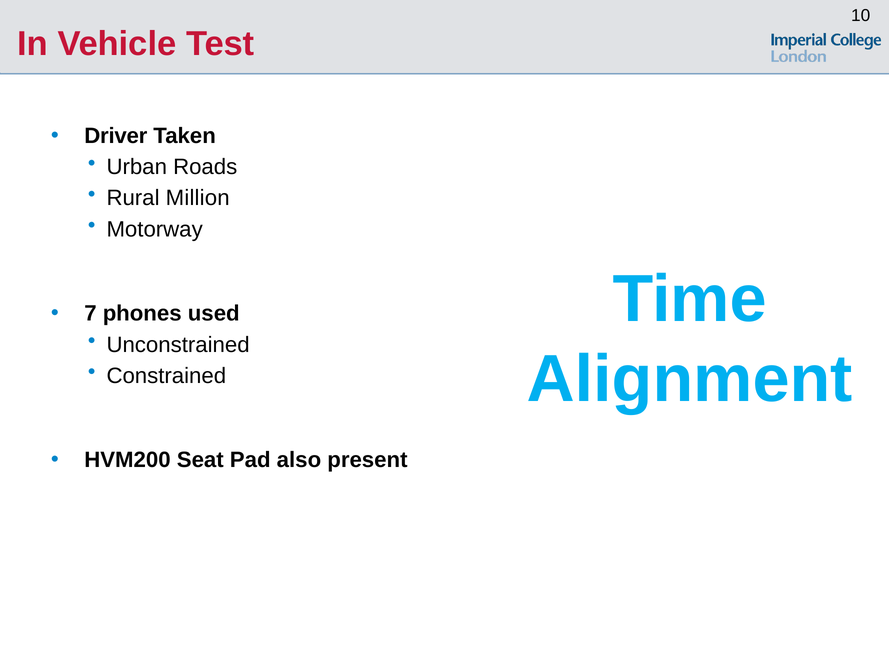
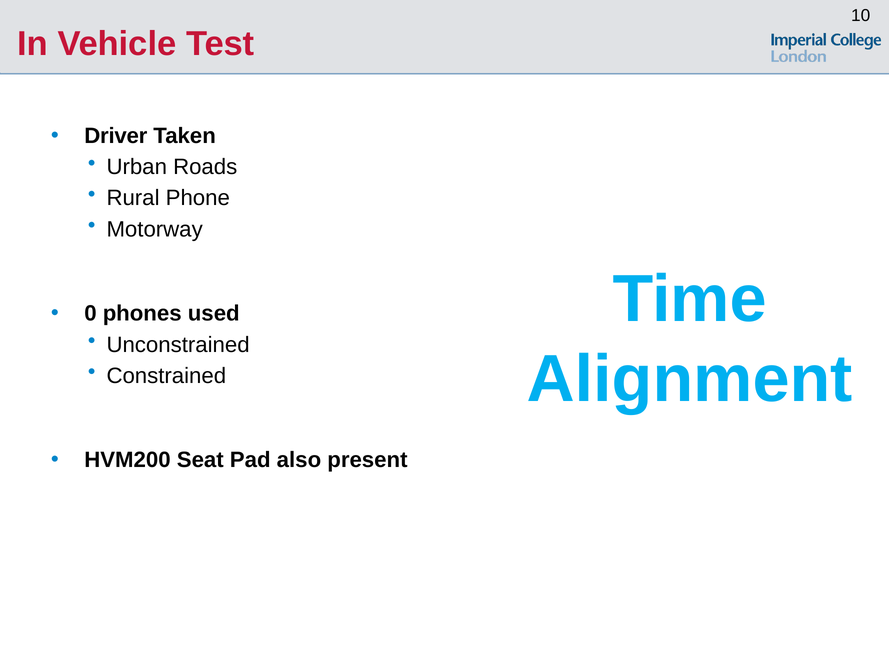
Million: Million -> Phone
7: 7 -> 0
